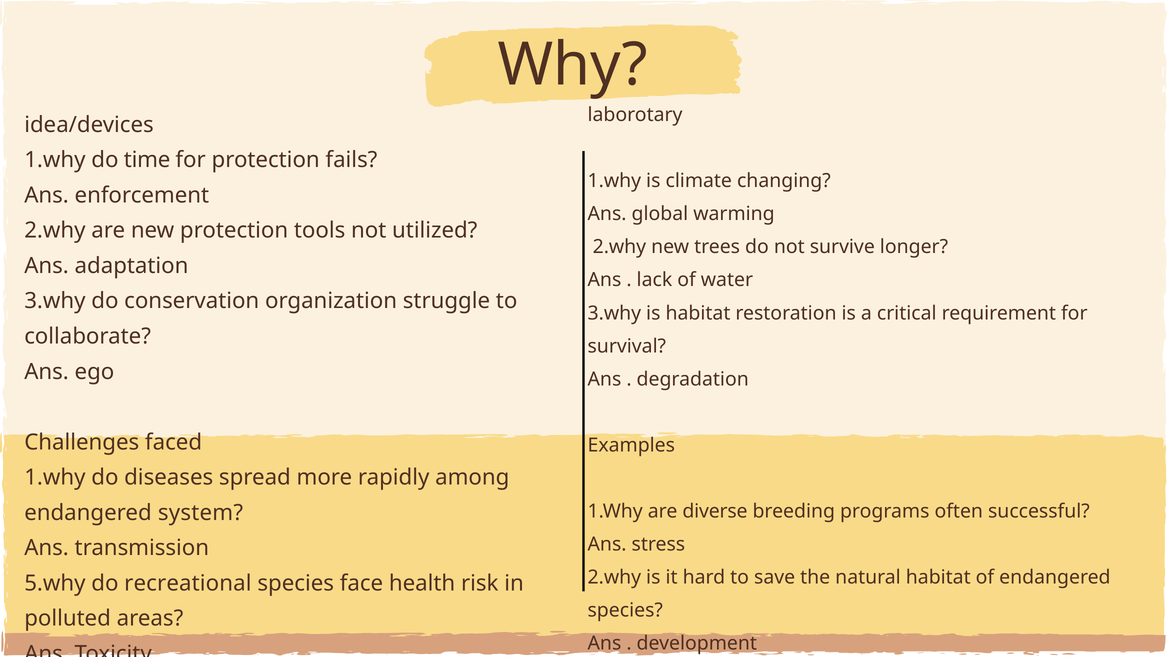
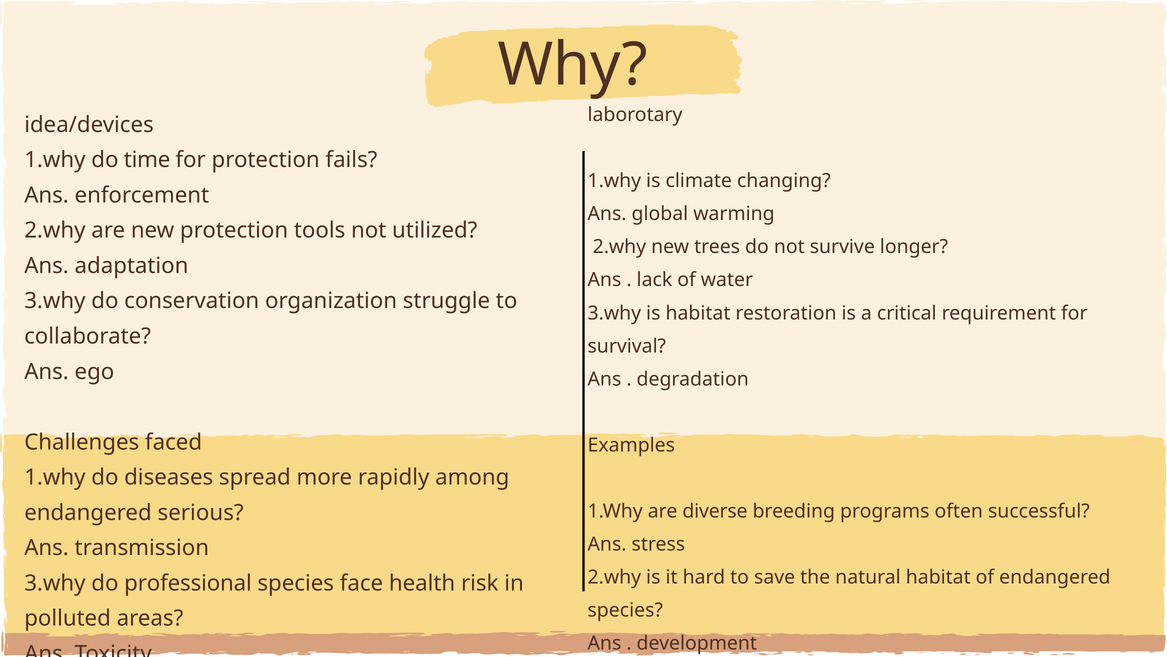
system: system -> serious
5.why at (55, 583): 5.why -> 3.why
recreational: recreational -> professional
